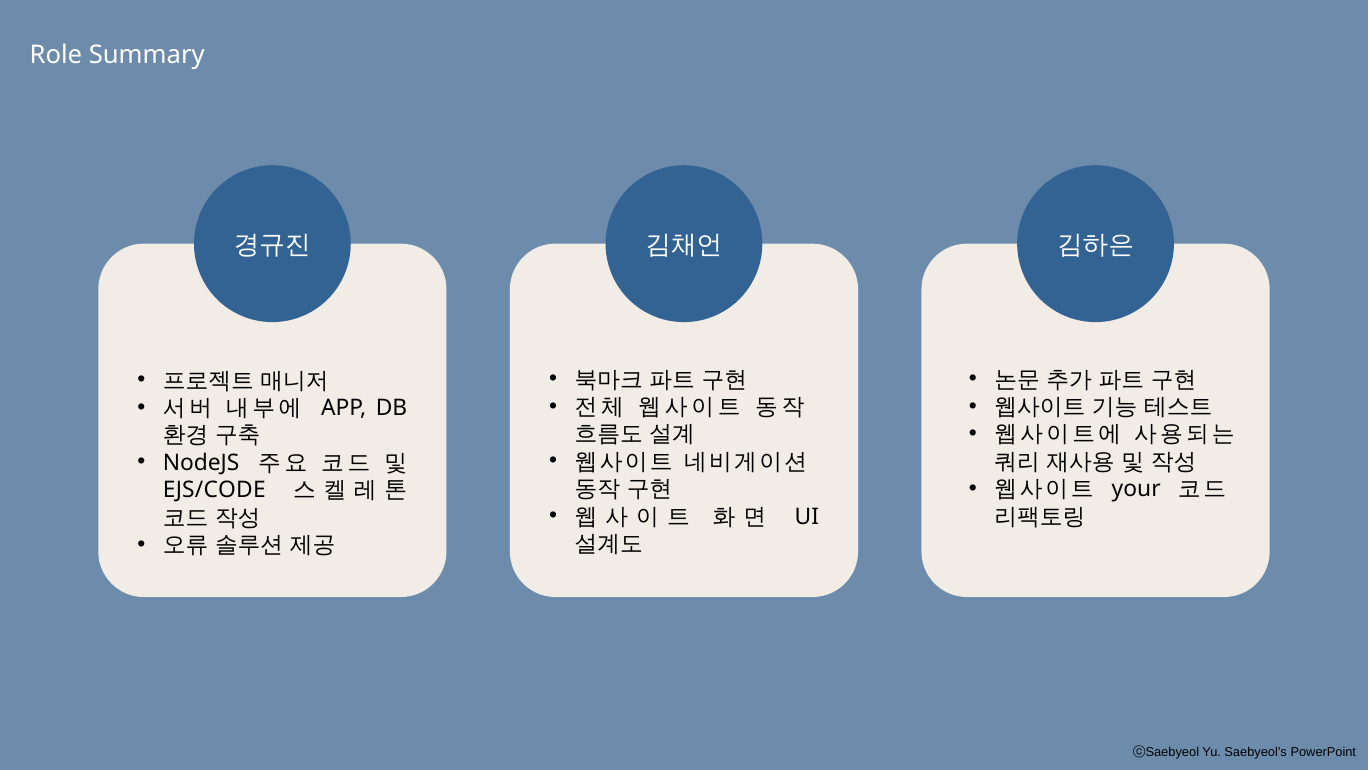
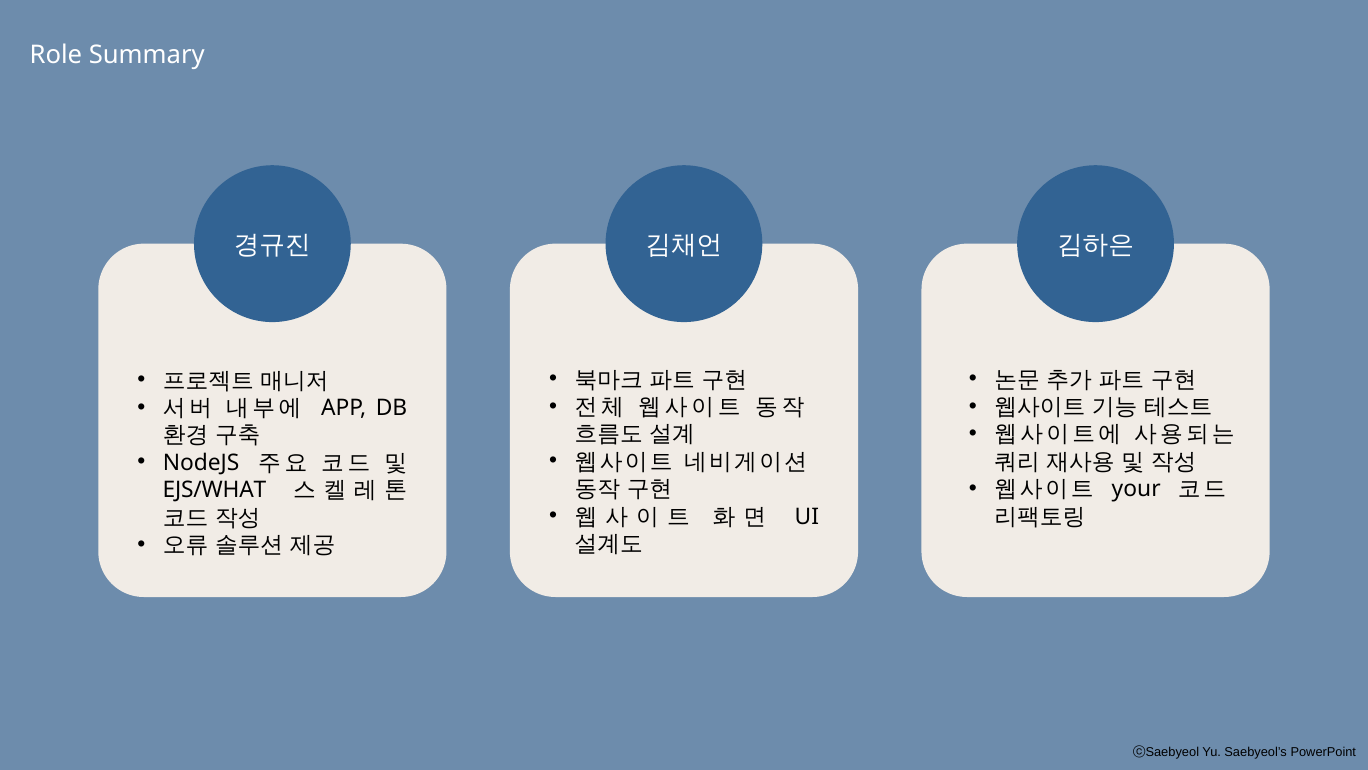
EJS/CODE: EJS/CODE -> EJS/WHAT
